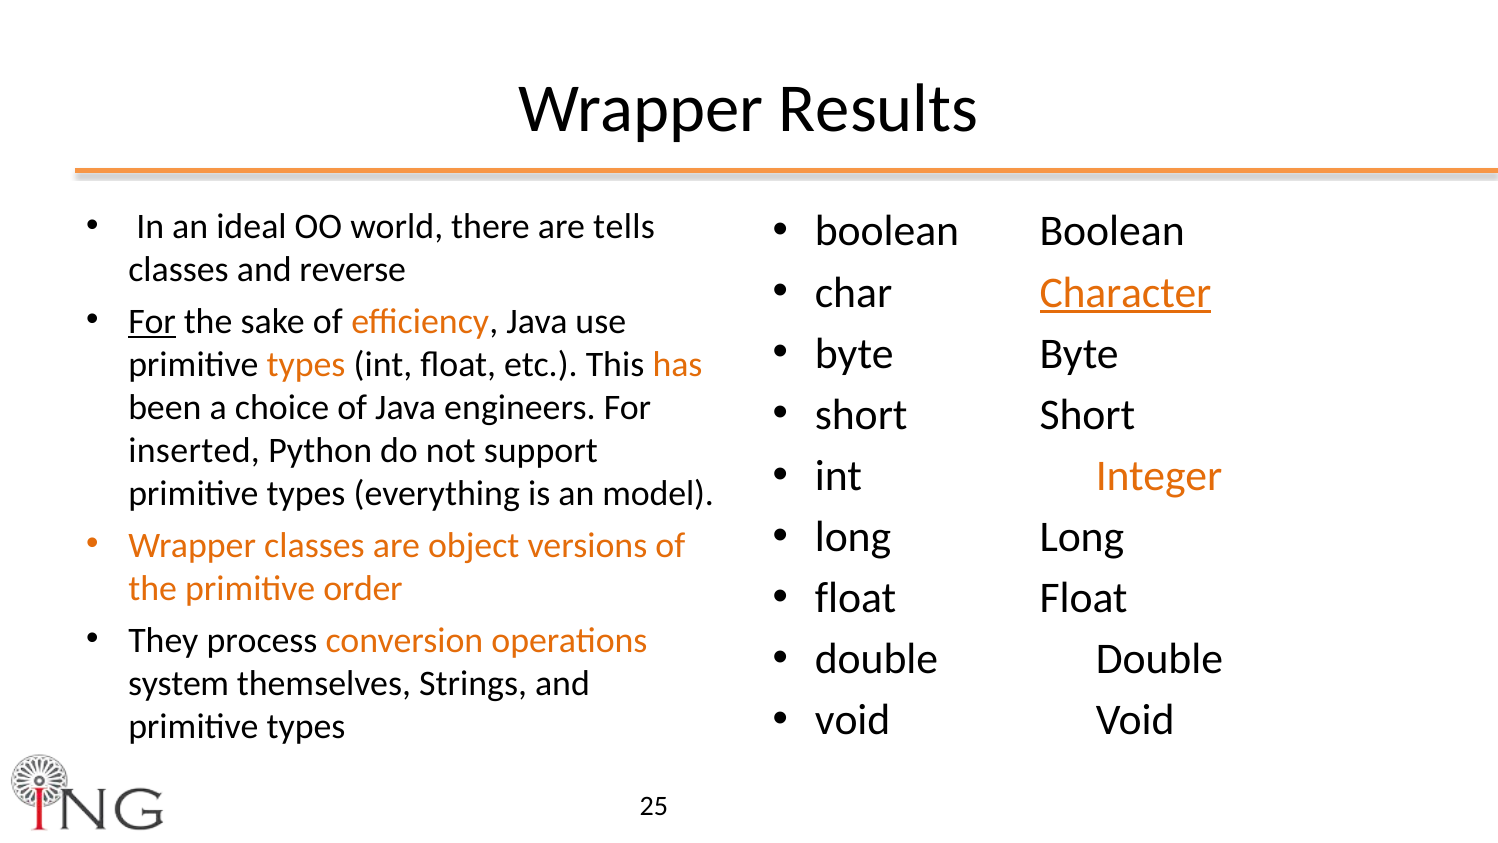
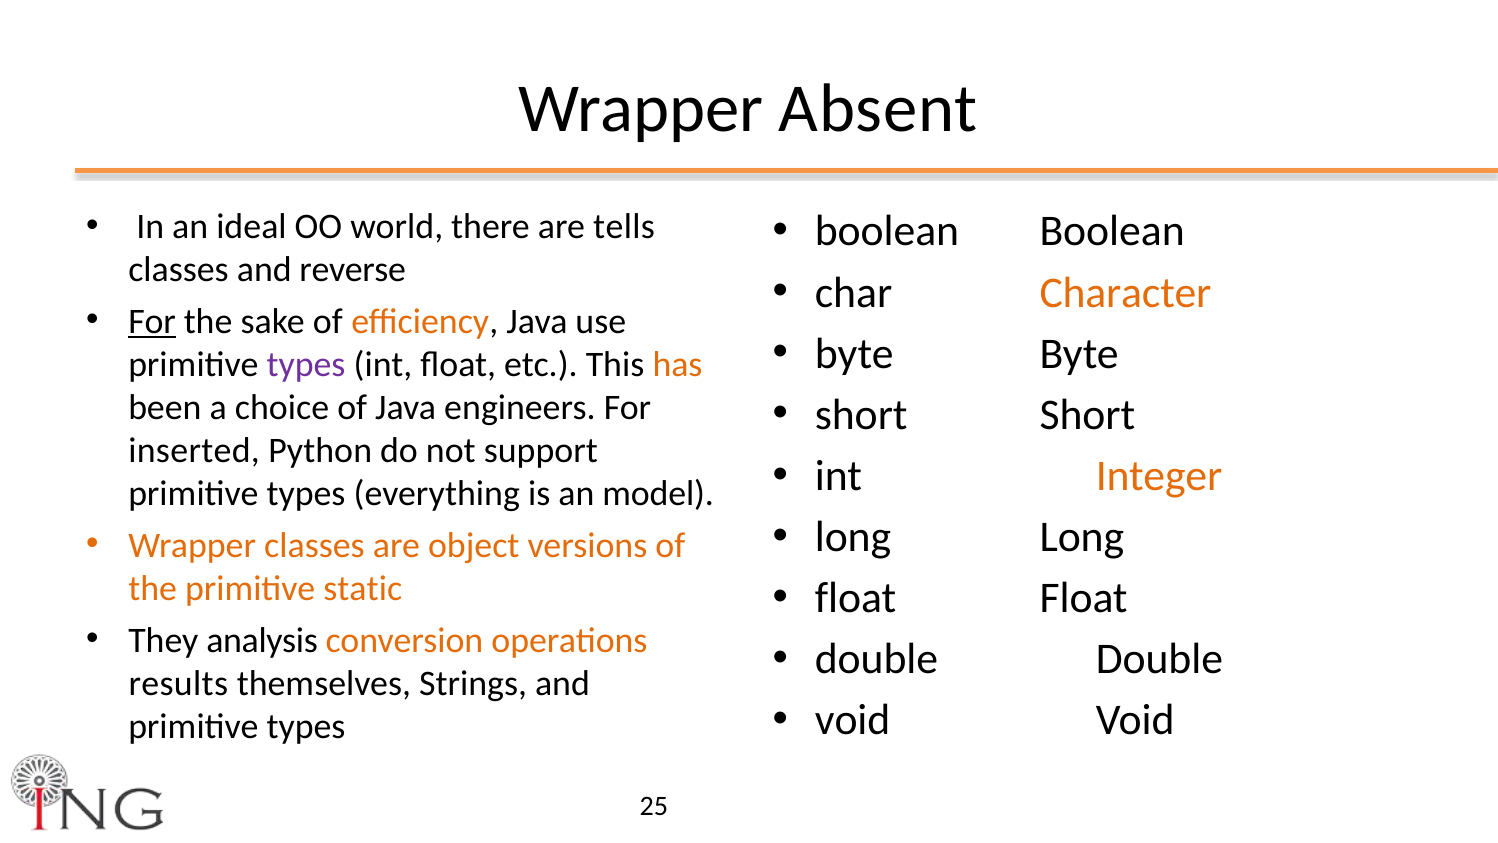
Results: Results -> Absent
Character underline: present -> none
types at (306, 364) colour: orange -> purple
order: order -> static
process: process -> analysis
system: system -> results
